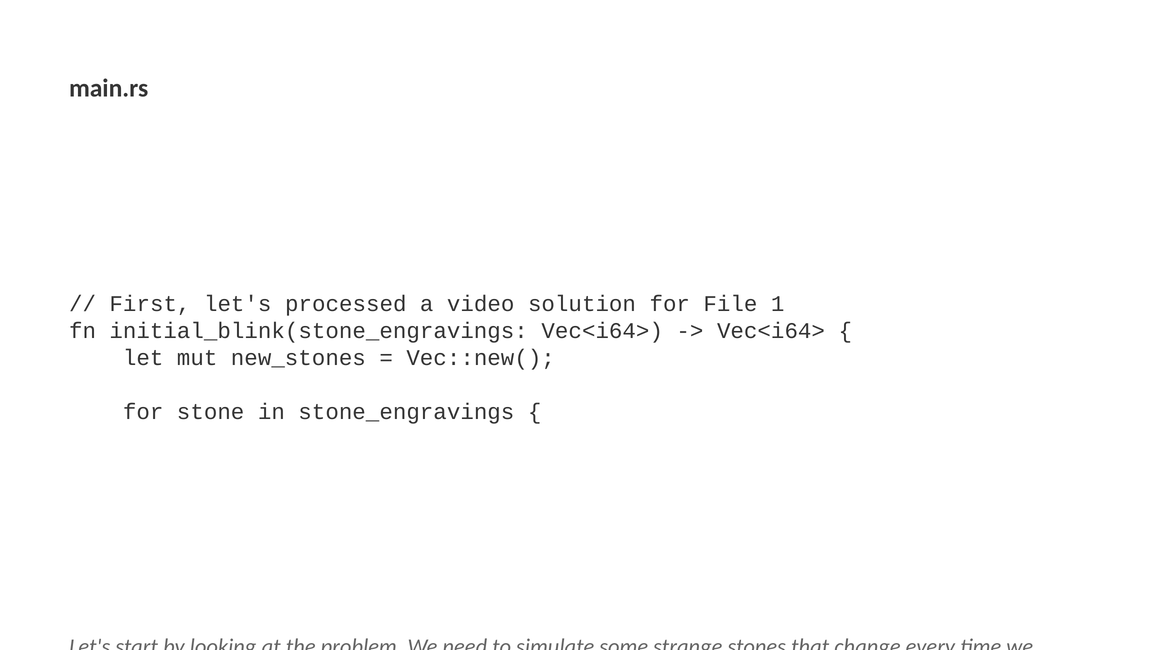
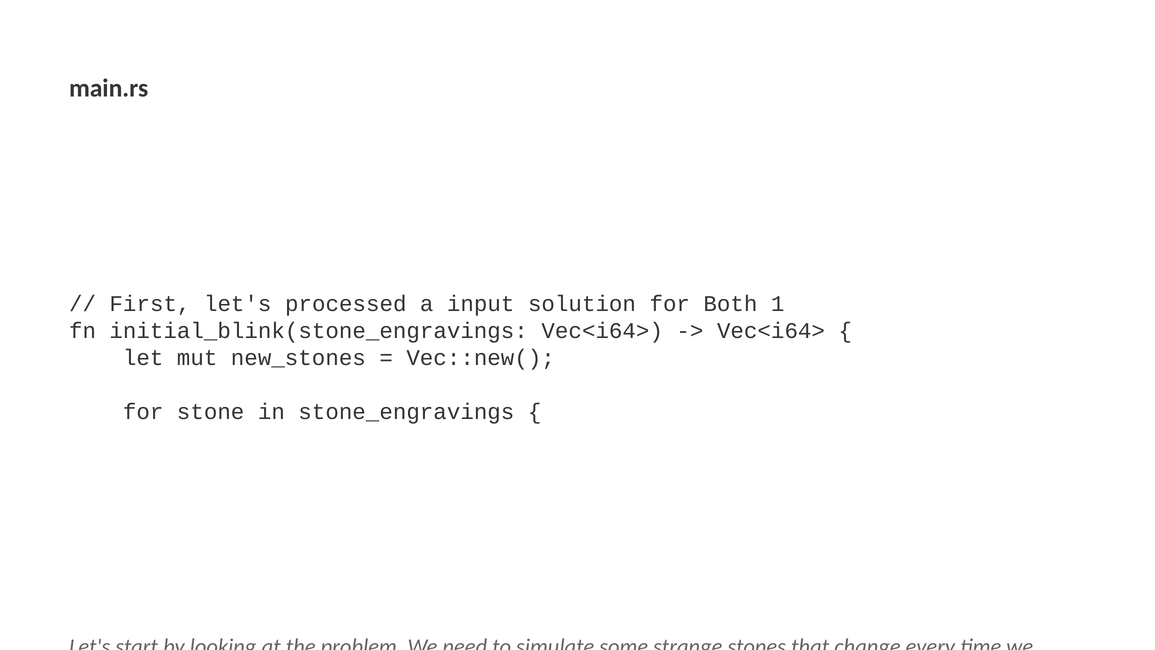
video: video -> input
File: File -> Both
